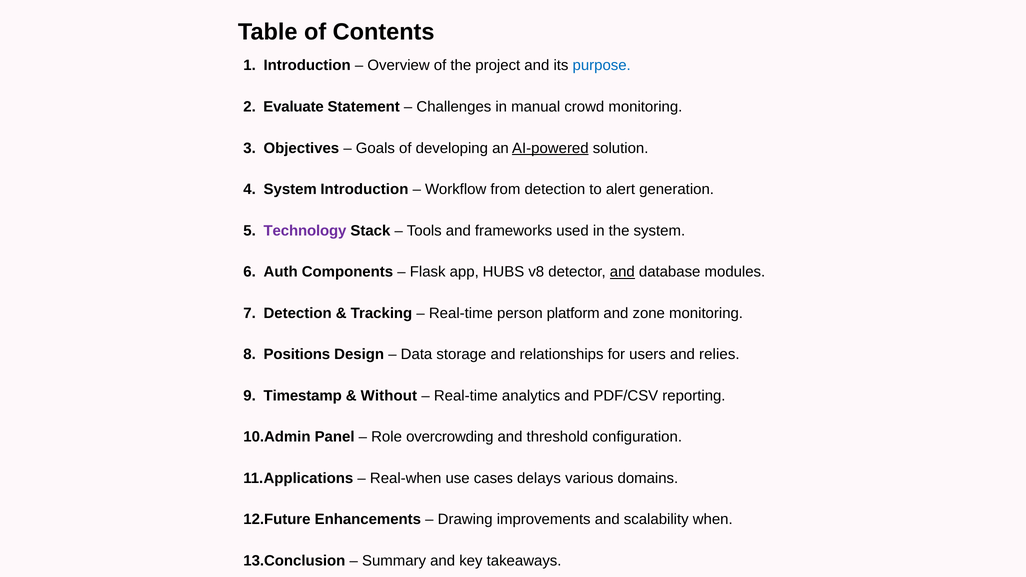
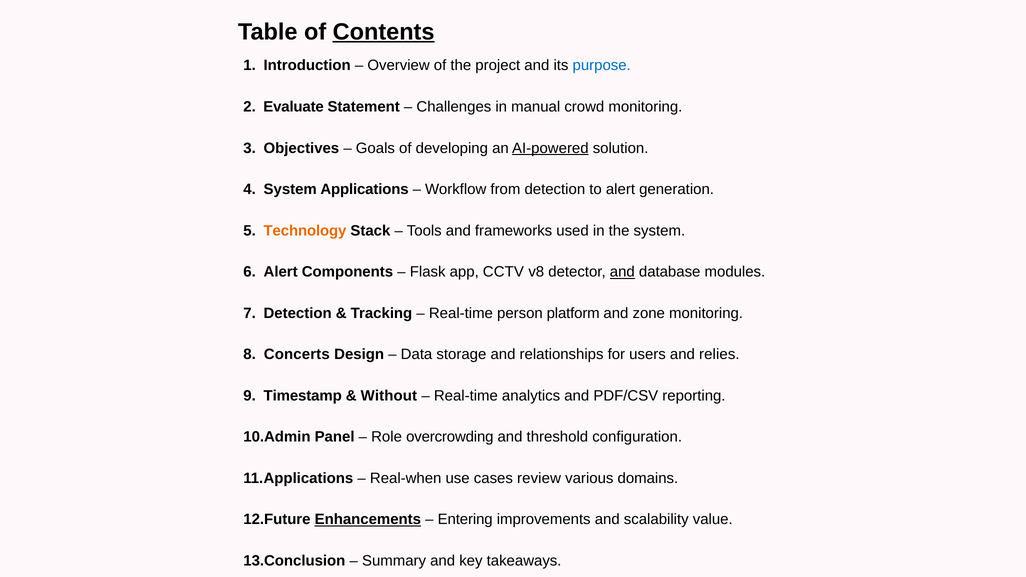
Contents underline: none -> present
System Introduction: Introduction -> Applications
Technology colour: purple -> orange
Auth at (281, 272): Auth -> Alert
HUBS: HUBS -> CCTV
Positions: Positions -> Concerts
delays: delays -> review
Enhancements underline: none -> present
Drawing: Drawing -> Entering
when: when -> value
